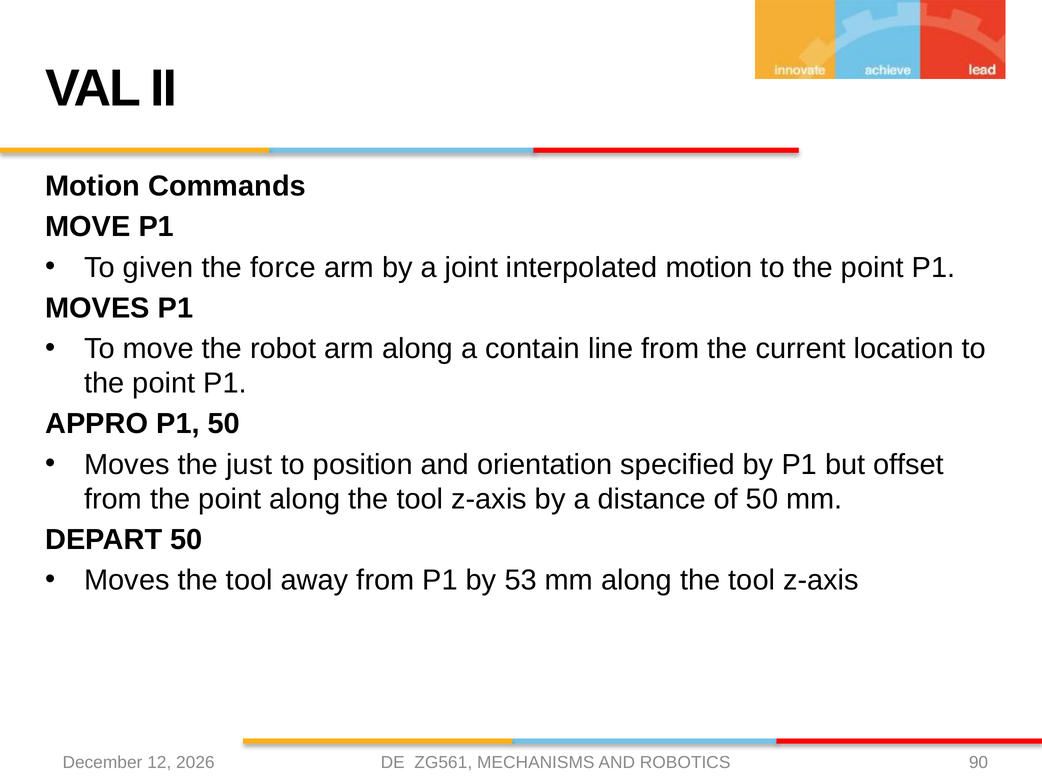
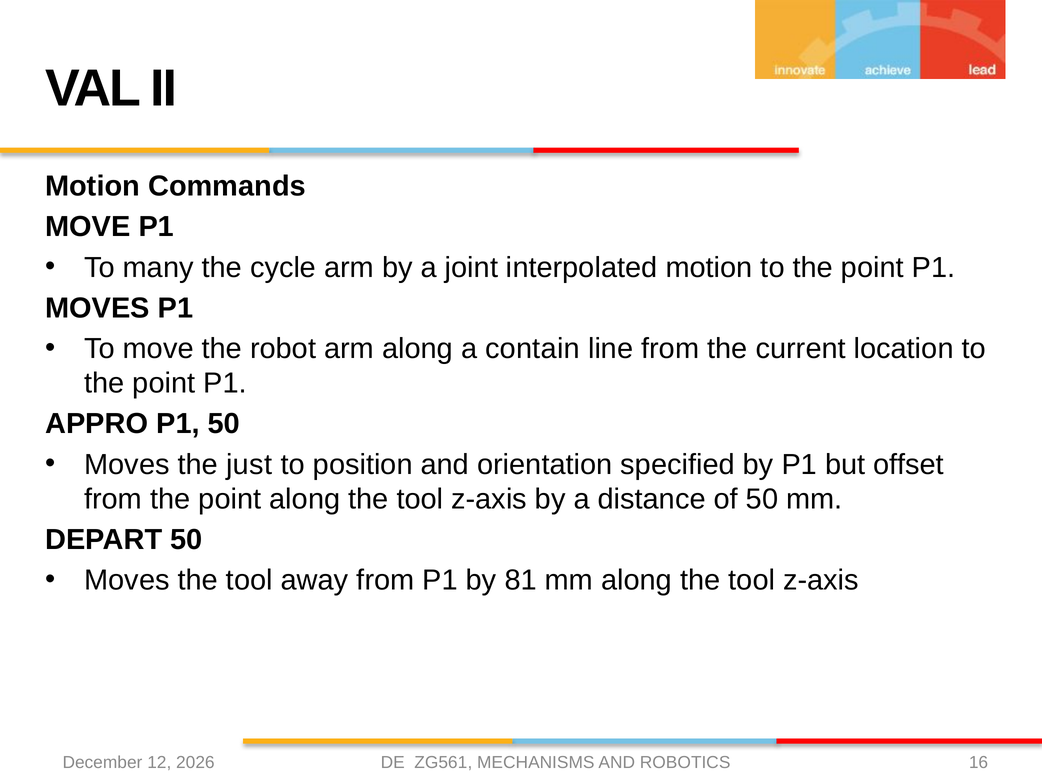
given: given -> many
force: force -> cycle
53: 53 -> 81
90: 90 -> 16
